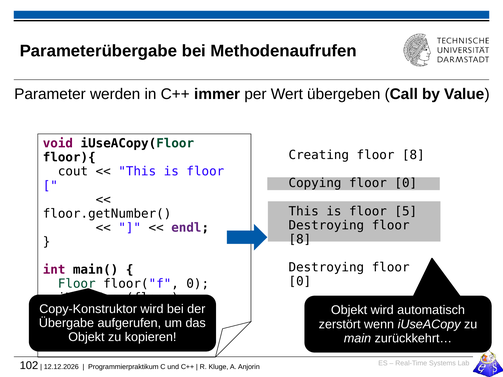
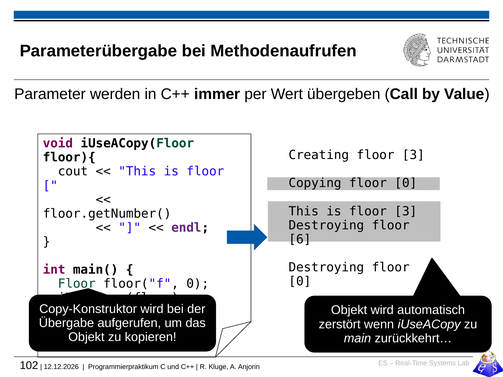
Creating floor 8: 8 -> 3
is floor 5: 5 -> 3
8 at (300, 239): 8 -> 6
